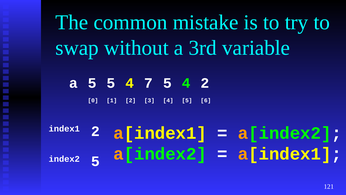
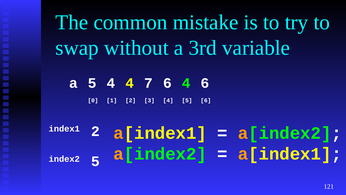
5 5: 5 -> 4
7 5: 5 -> 6
4 2: 2 -> 6
